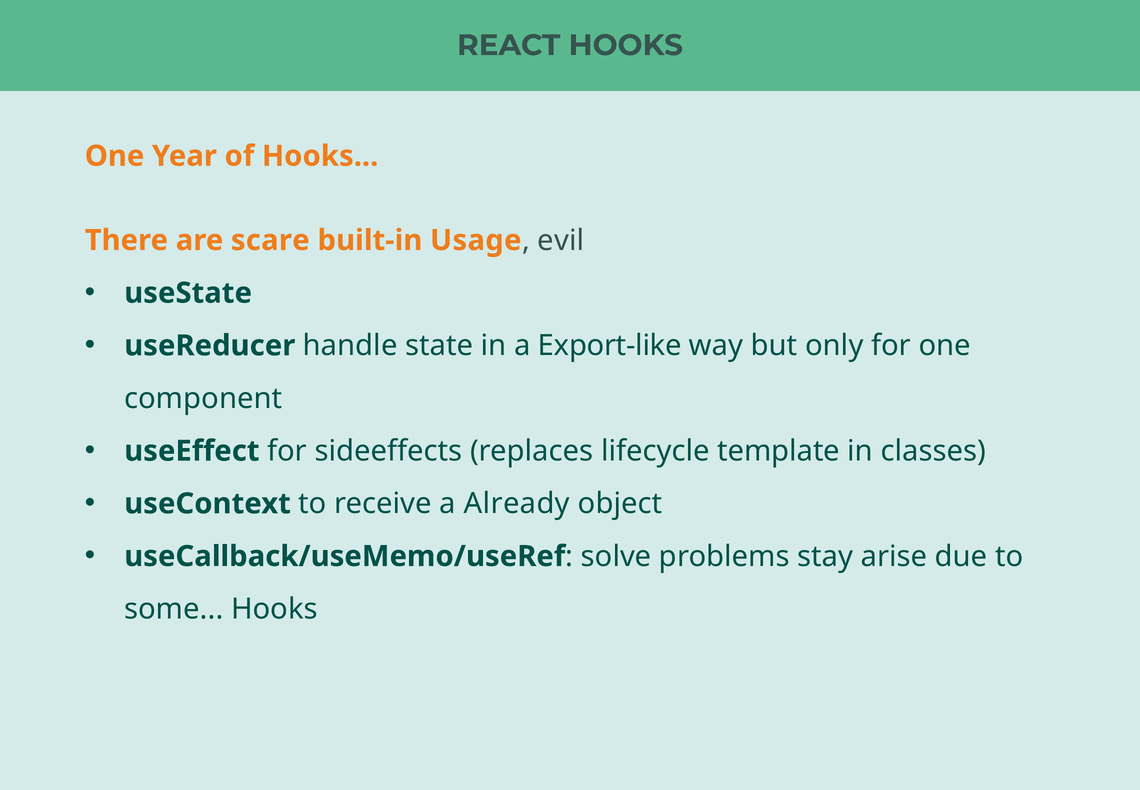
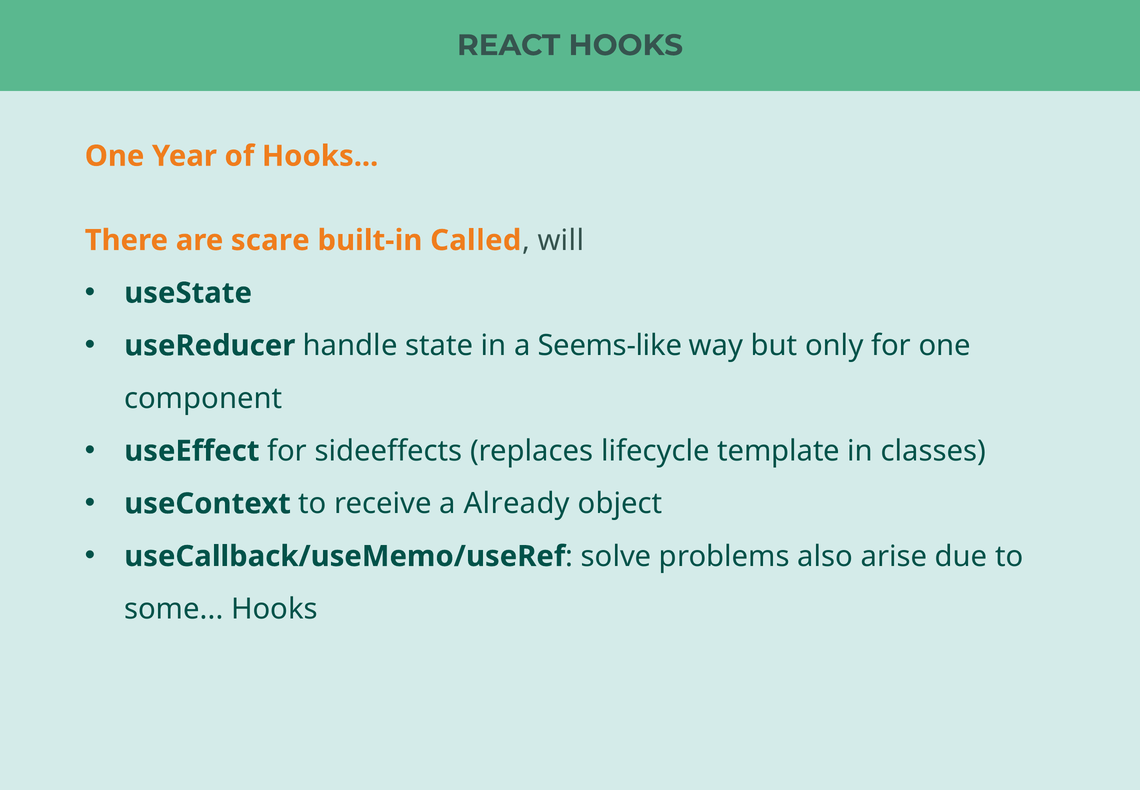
Usage: Usage -> Called
evil: evil -> will
Export-like: Export-like -> Seems-like
stay: stay -> also
